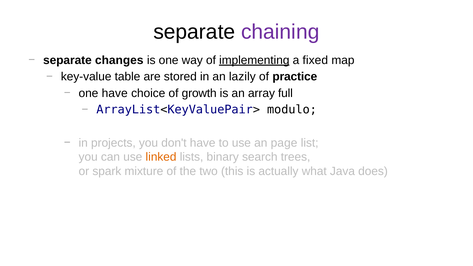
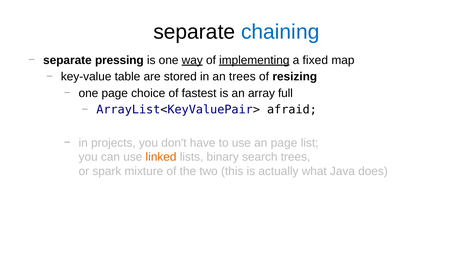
chaining colour: purple -> blue
changes: changes -> pressing
way underline: none -> present
an lazily: lazily -> trees
practice: practice -> resizing
one have: have -> page
growth: growth -> fastest
modulo: modulo -> afraid
